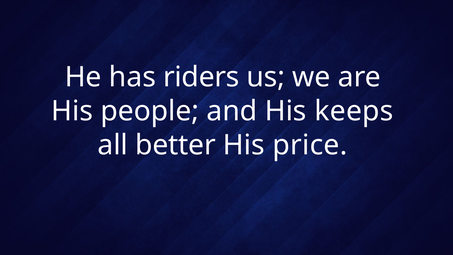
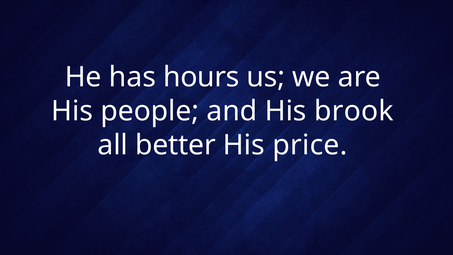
riders: riders -> hours
keeps: keeps -> brook
